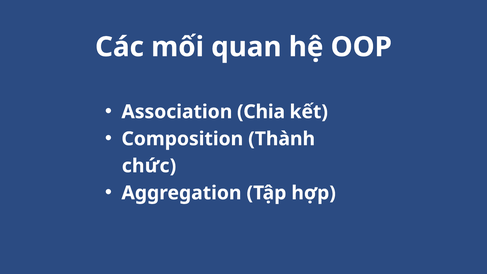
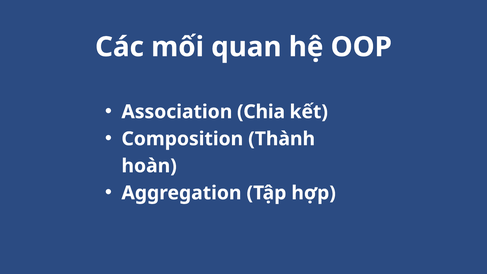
chức: chức -> hoàn
